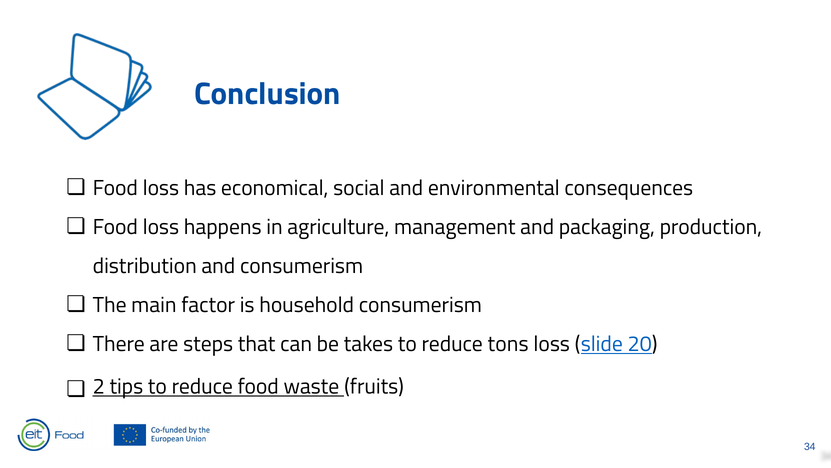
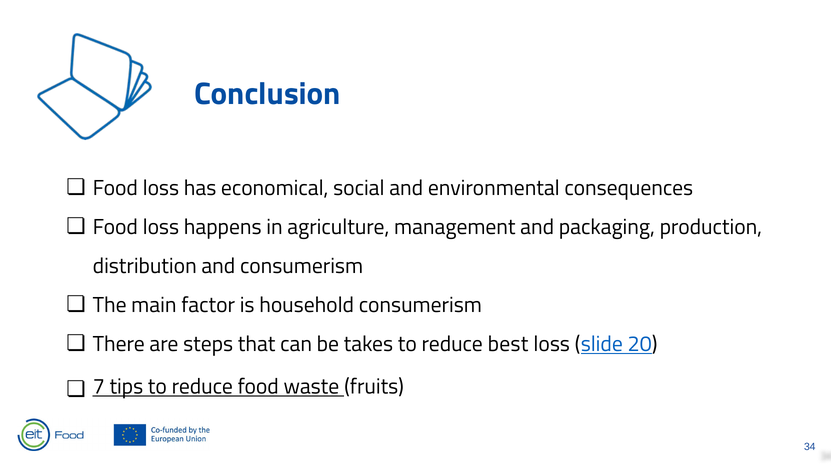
tons: tons -> best
2: 2 -> 7
